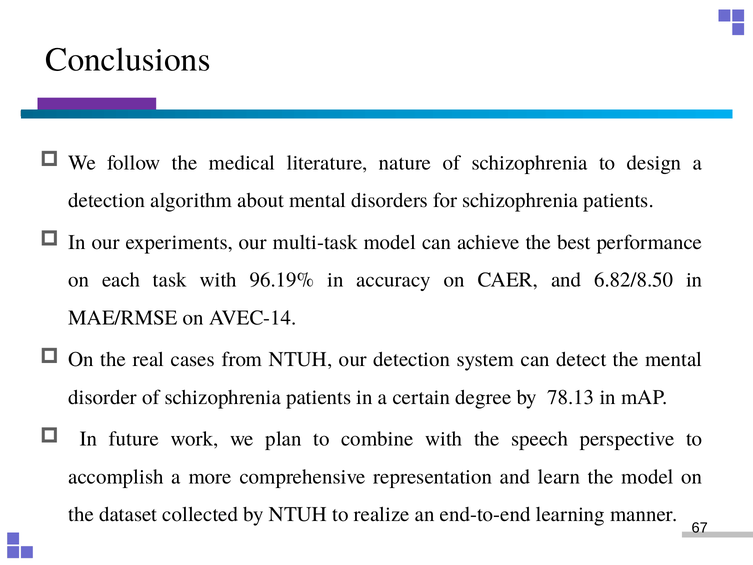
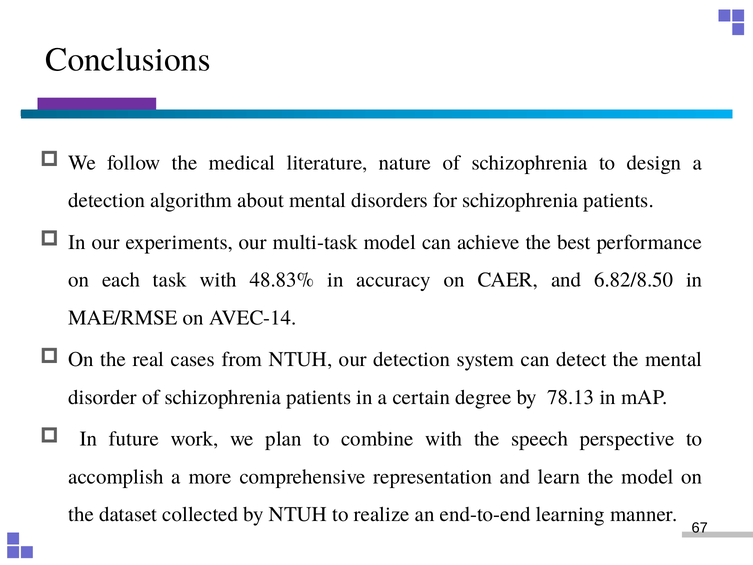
96.19%: 96.19% -> 48.83%
